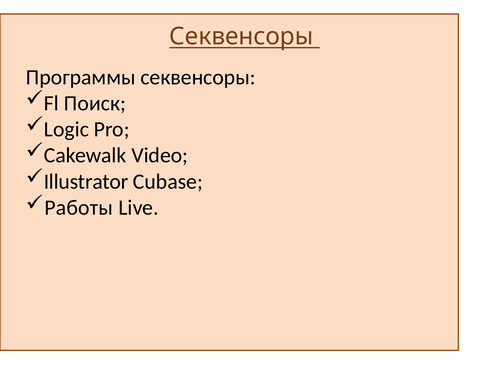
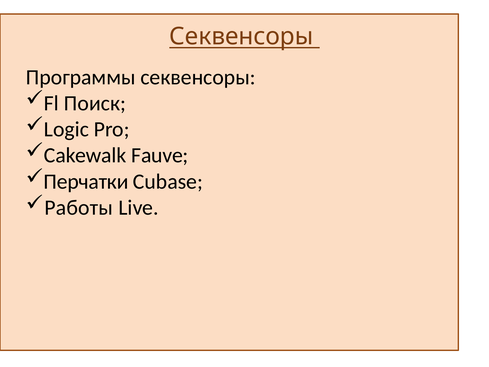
Video: Video -> Fauve
Illustrator: Illustrator -> Перчатки
